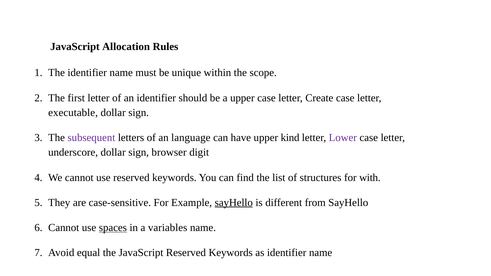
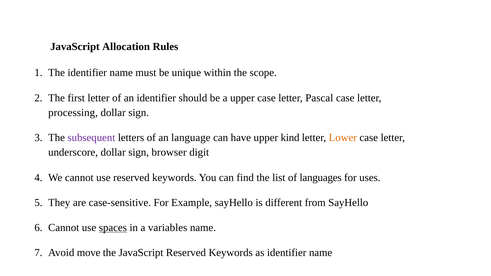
Create: Create -> Pascal
executable: executable -> processing
Lower colour: purple -> orange
structures: structures -> languages
with: with -> uses
sayHello at (234, 203) underline: present -> none
equal: equal -> move
